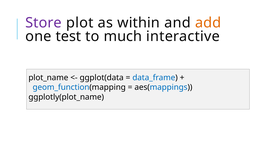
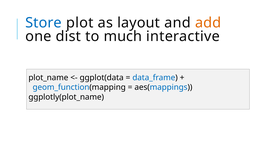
Store colour: purple -> blue
within: within -> layout
test: test -> dist
